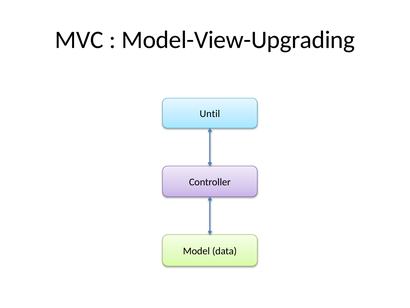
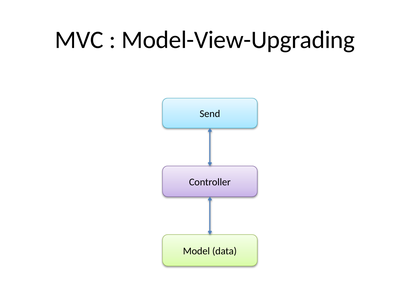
Until: Until -> Send
